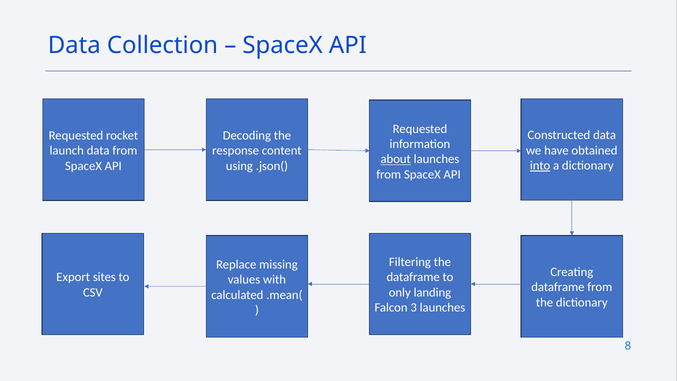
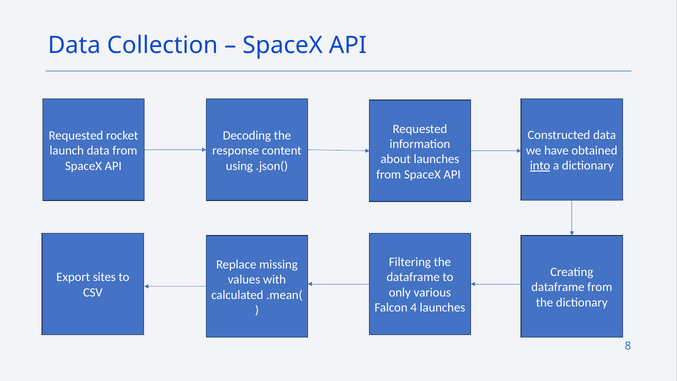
about underline: present -> none
landing: landing -> various
3: 3 -> 4
